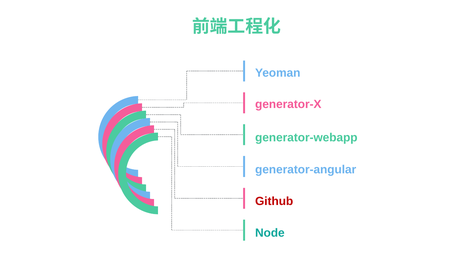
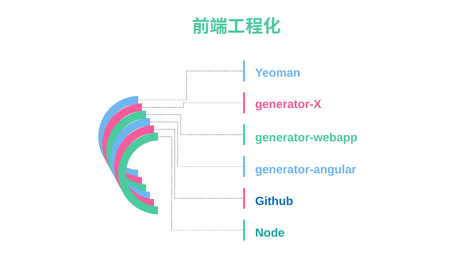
Github colour: red -> blue
